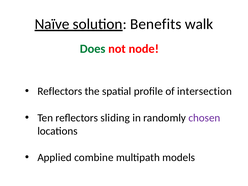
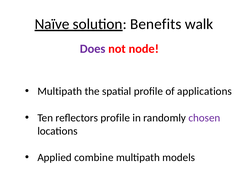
Does colour: green -> purple
Reflectors at (60, 91): Reflectors -> Multipath
intersection: intersection -> applications
reflectors sliding: sliding -> profile
